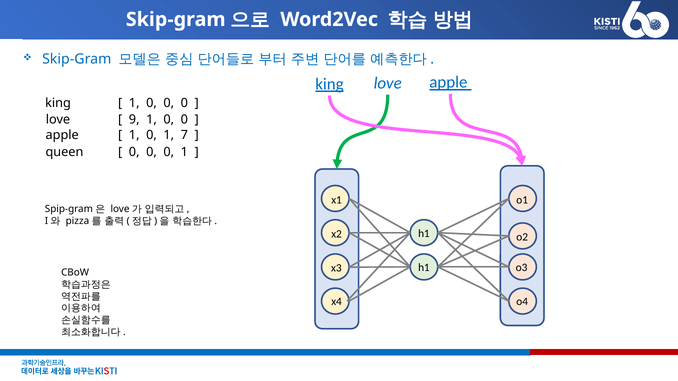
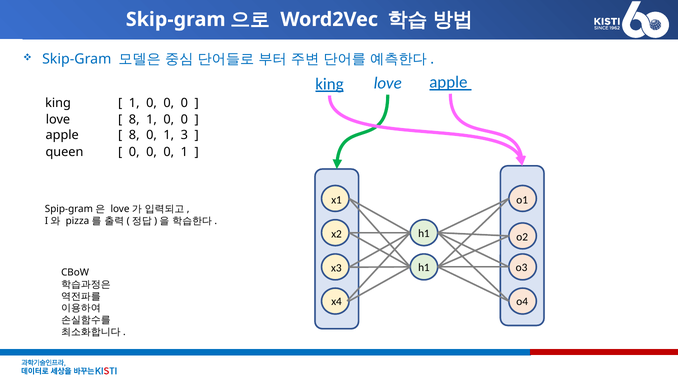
9 at (134, 120): 9 -> 8
1 at (134, 135): 1 -> 8
7: 7 -> 3
